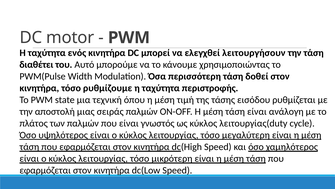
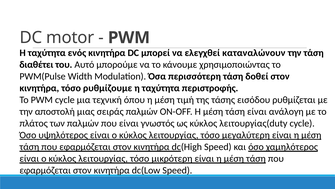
λειτουργήσουν: λειτουργήσουν -> καταναλώνουν
PWM state: state -> cycle
